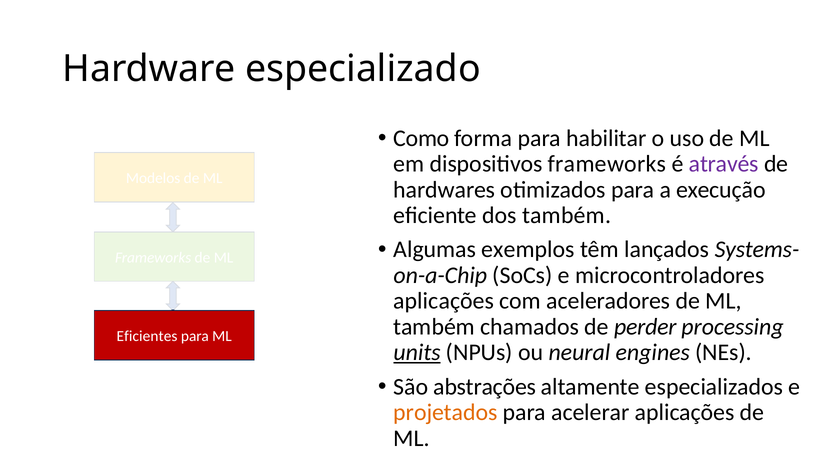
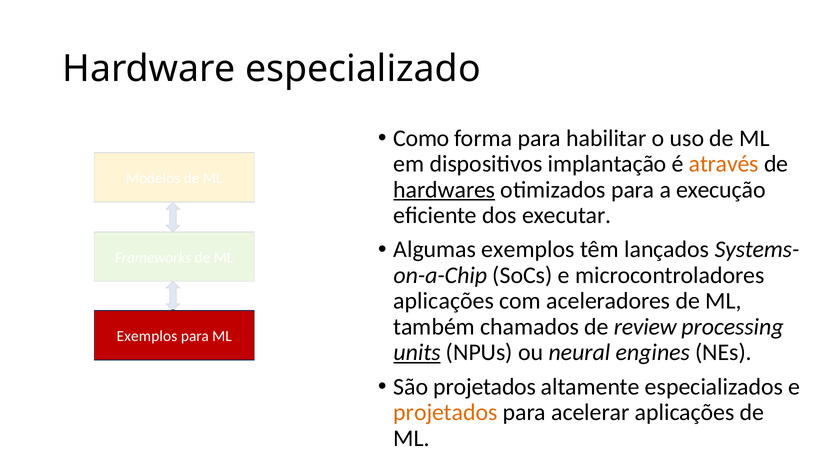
dispositivos frameworks: frameworks -> implantação
através colour: purple -> orange
hardwares underline: none -> present
dos também: também -> executar
perder: perder -> review
Eficientes at (147, 336): Eficientes -> Exemplos
São abstrações: abstrações -> projetados
